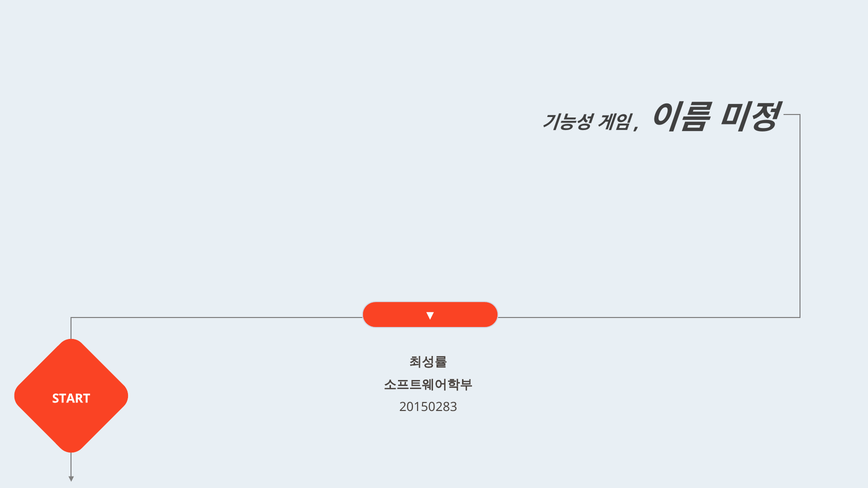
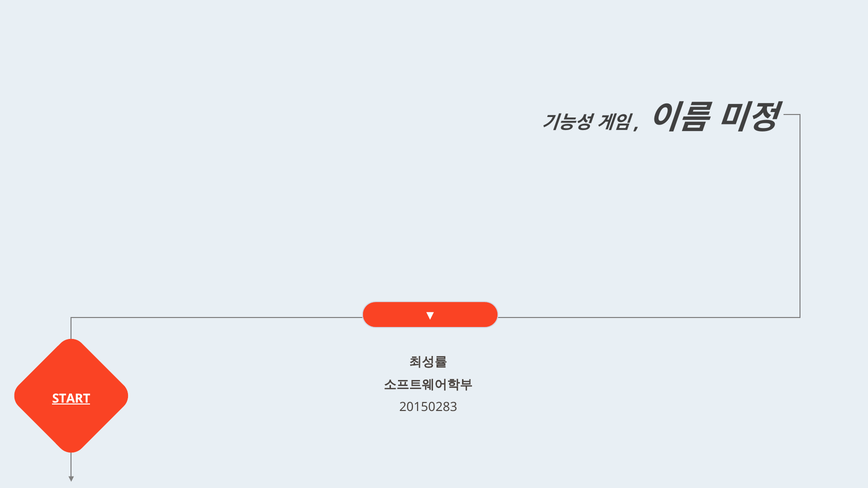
START underline: none -> present
